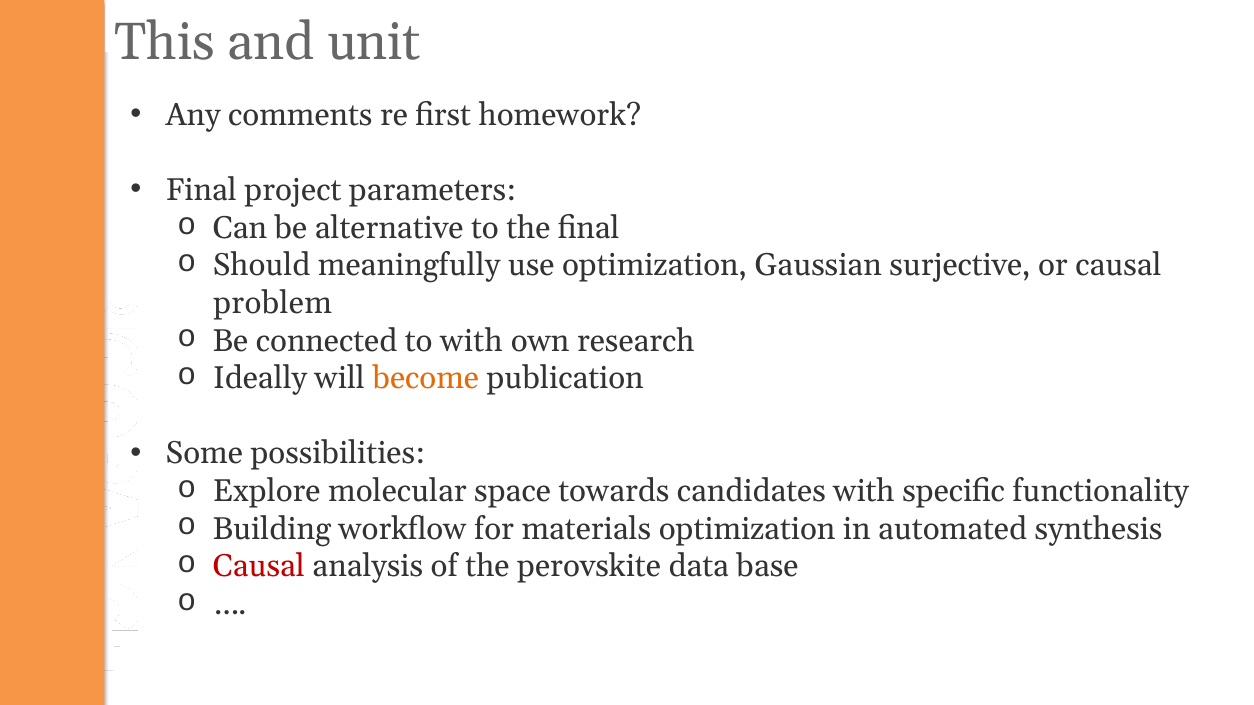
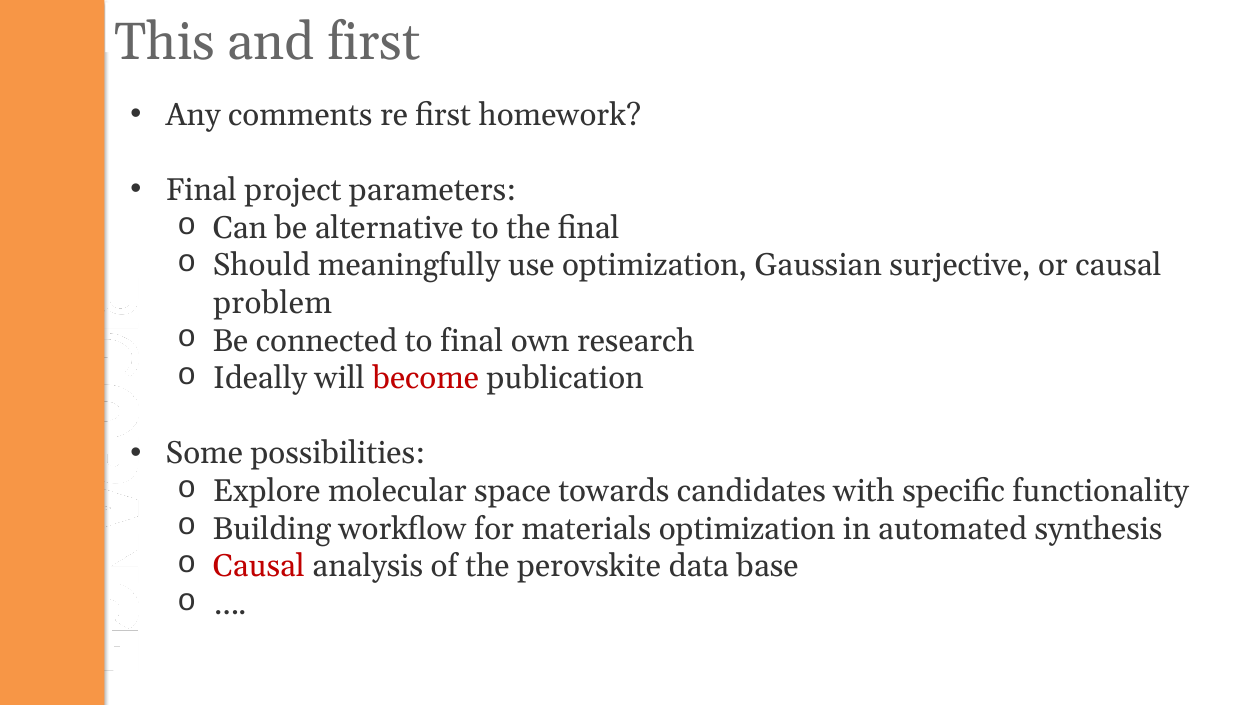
and unit: unit -> first
to with: with -> final
become colour: orange -> red
